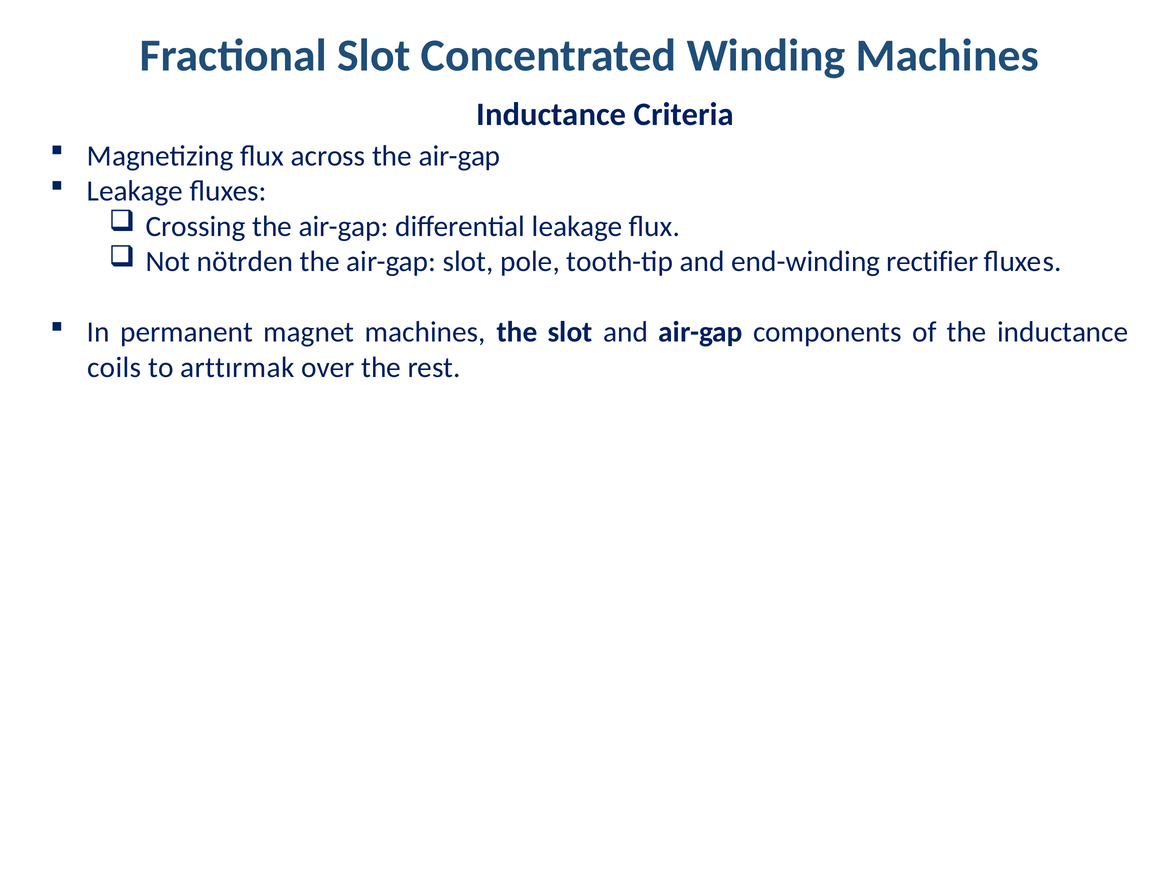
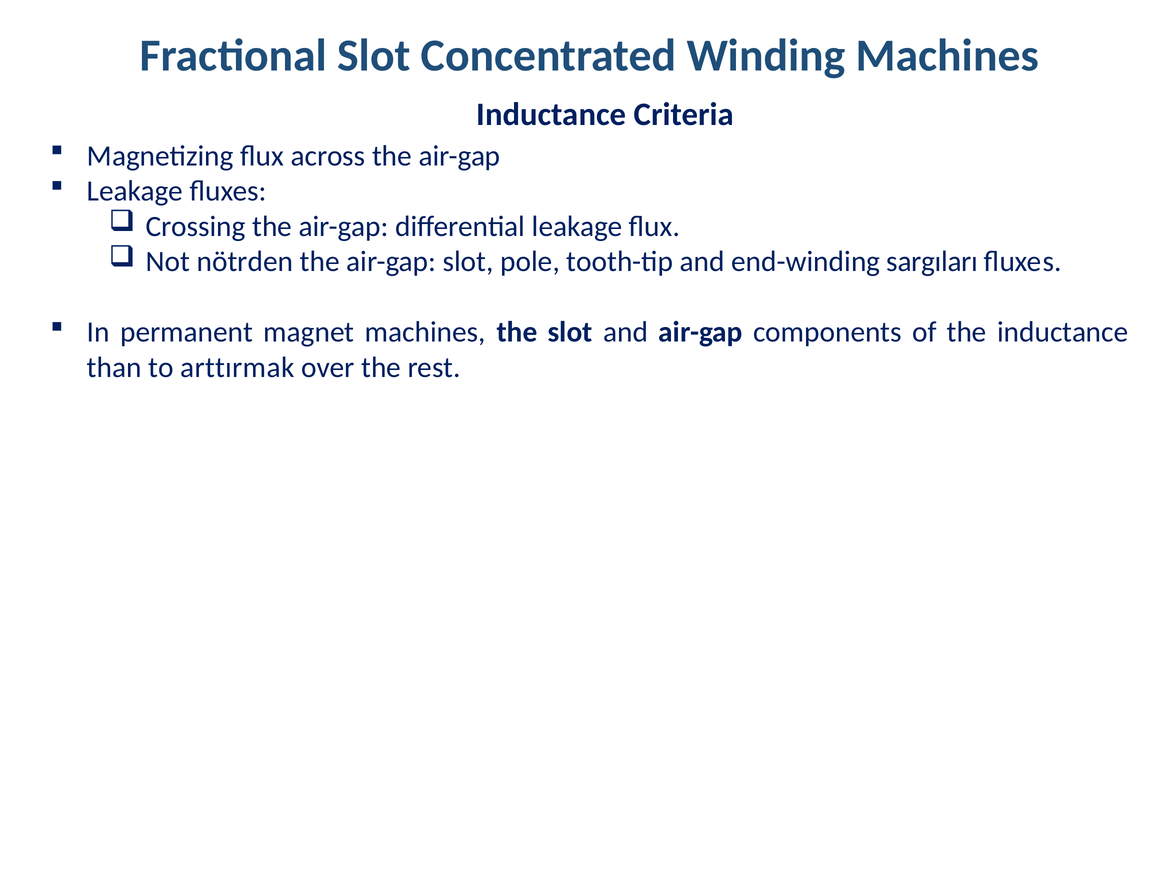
rectifier: rectifier -> sargıları
coils: coils -> than
